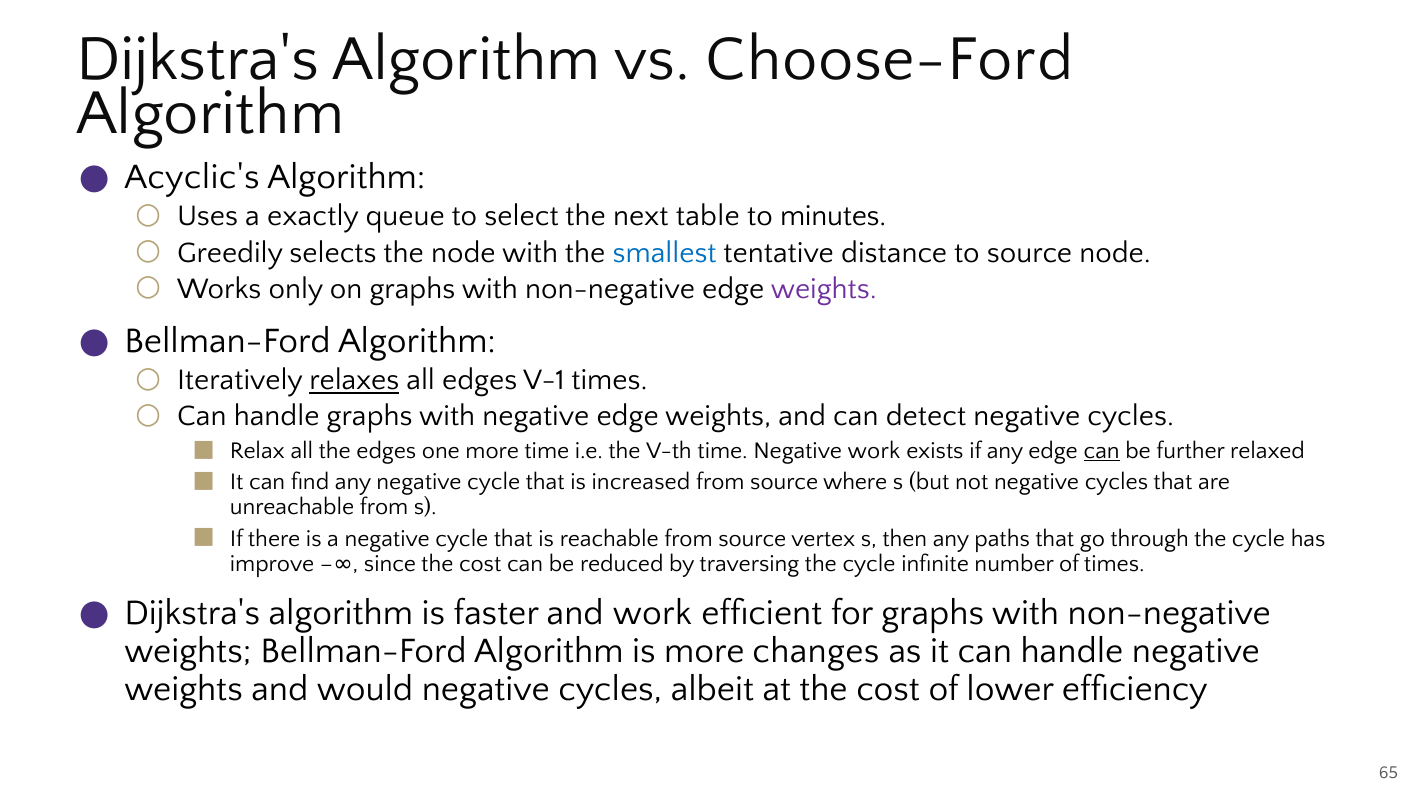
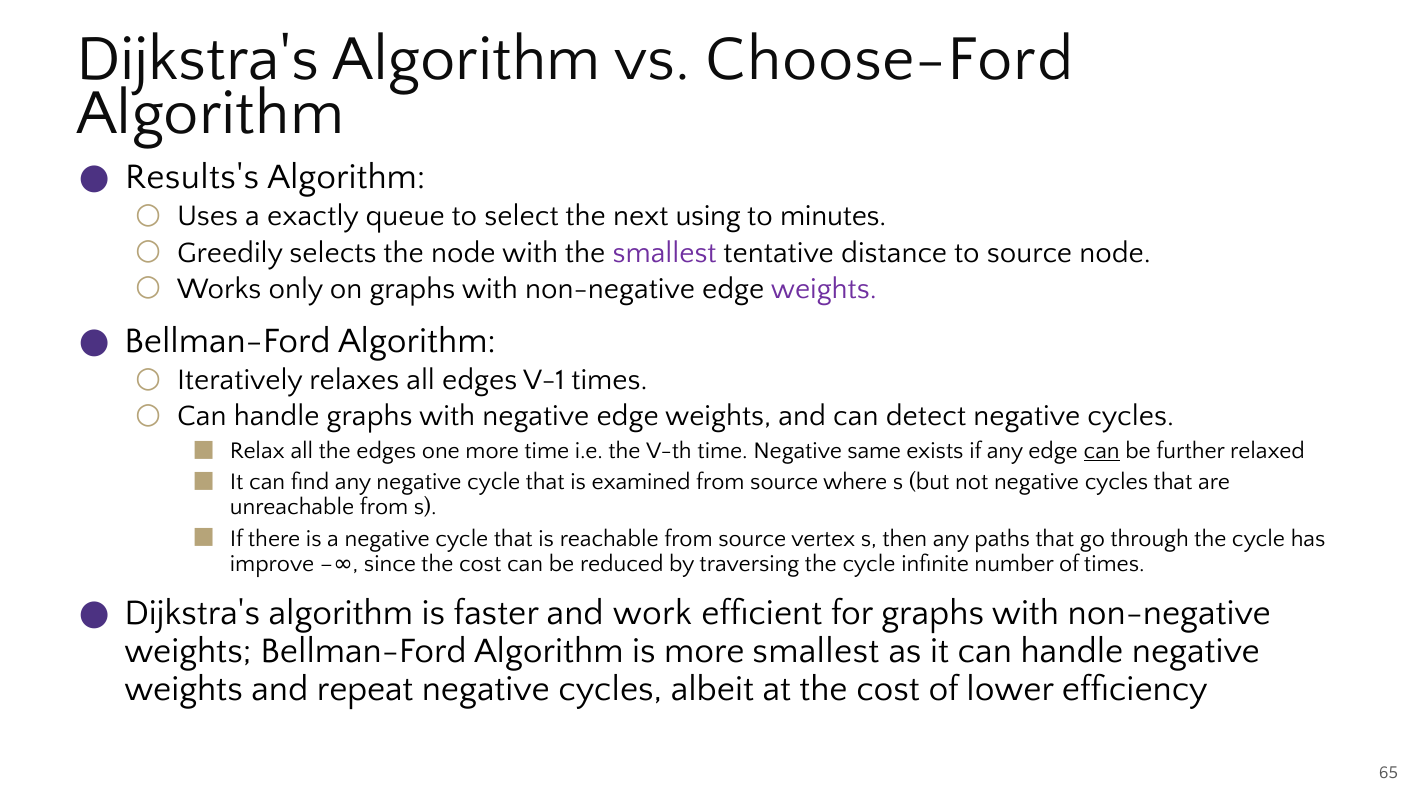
Acyclic's: Acyclic's -> Results's
table: table -> using
smallest at (665, 252) colour: blue -> purple
relaxes underline: present -> none
Negative work: work -> same
increased: increased -> examined
more changes: changes -> smallest
would: would -> repeat
